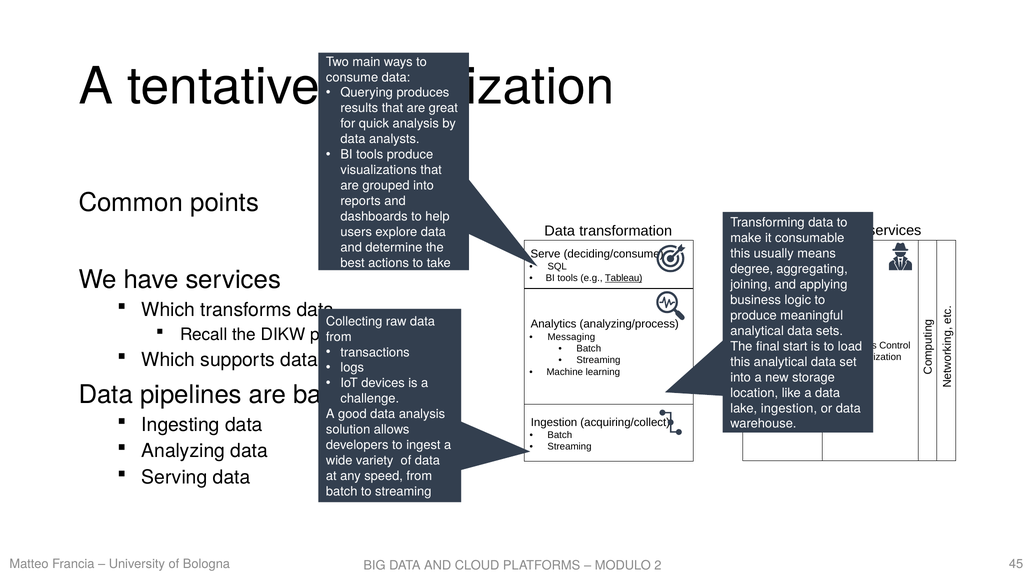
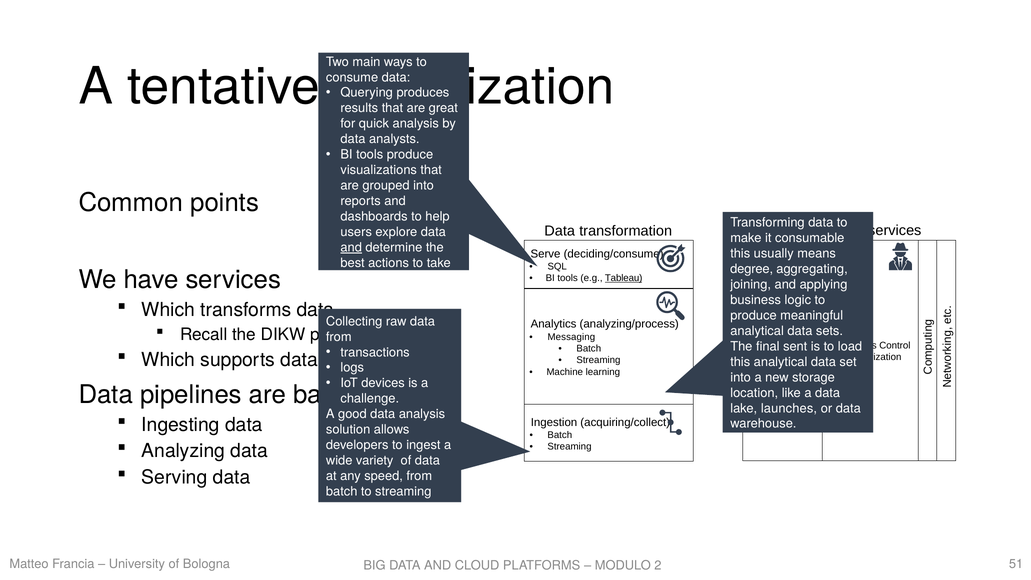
and at (351, 247) underline: none -> present
start: start -> sent
lake ingestion: ingestion -> launches
45: 45 -> 51
